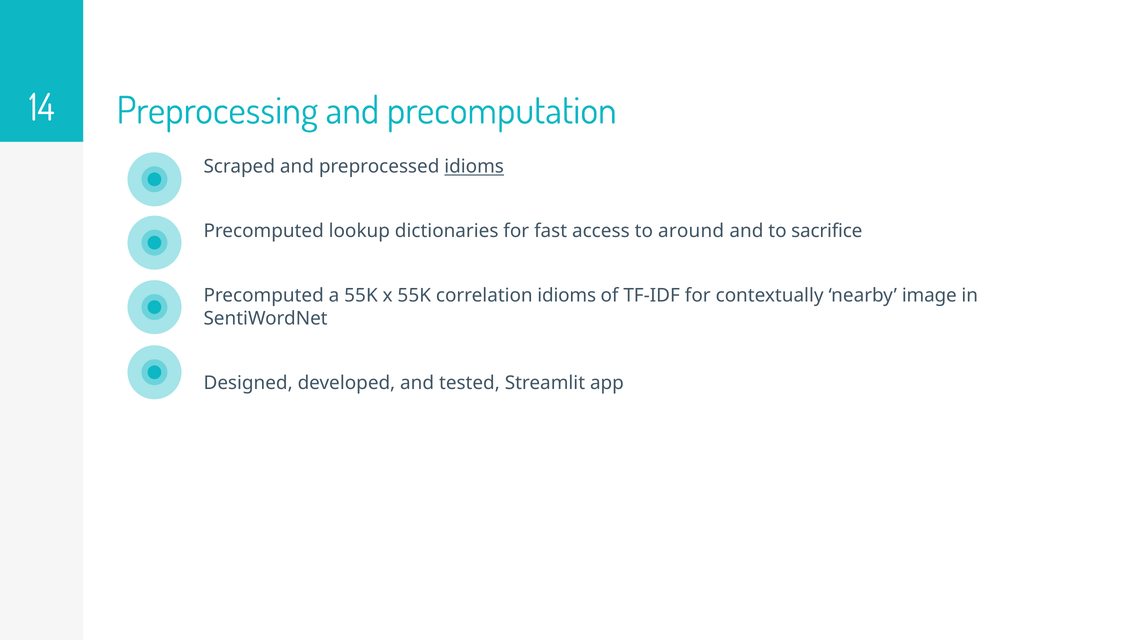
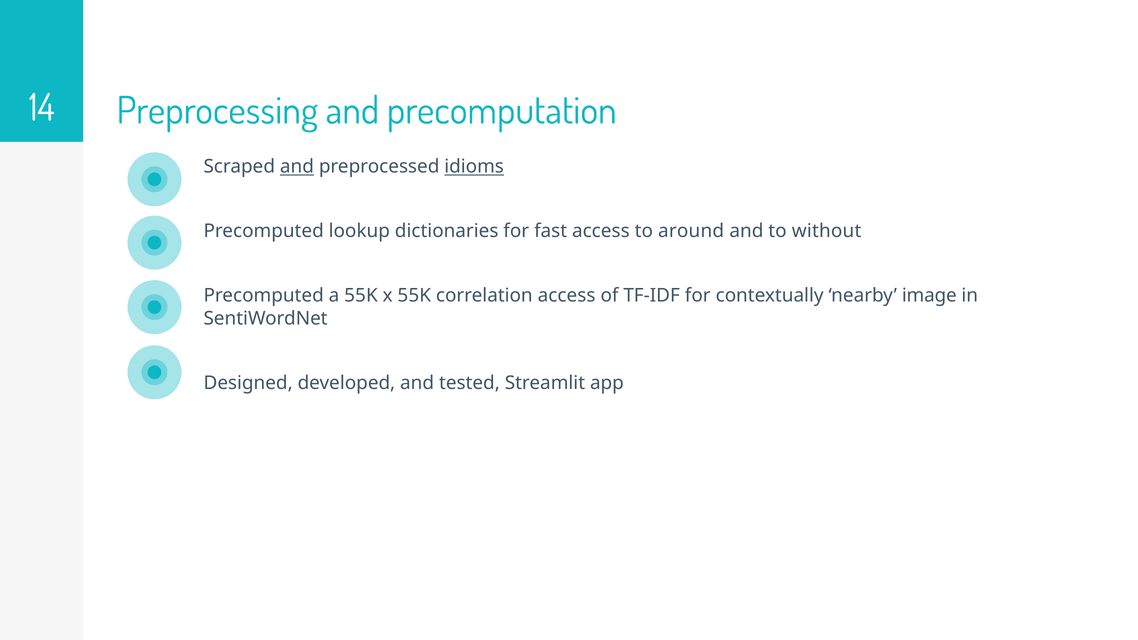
and at (297, 167) underline: none -> present
sacrifice: sacrifice -> without
correlation idioms: idioms -> access
